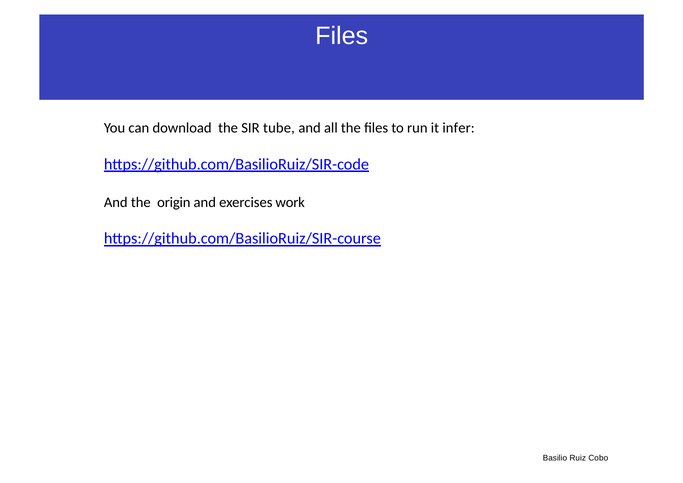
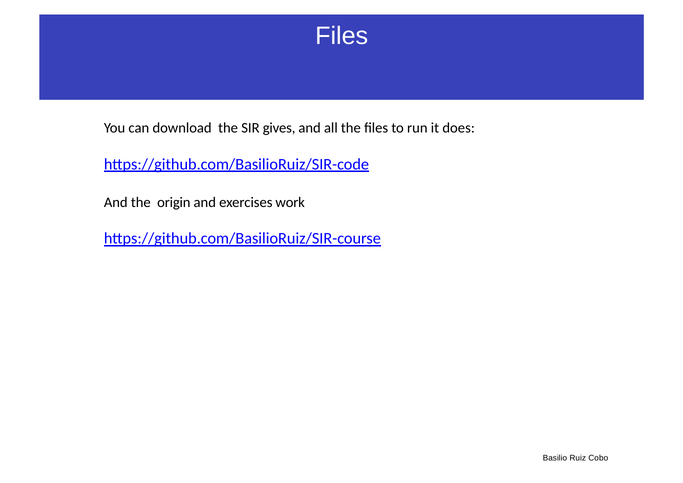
tube: tube -> gives
infer: infer -> does
